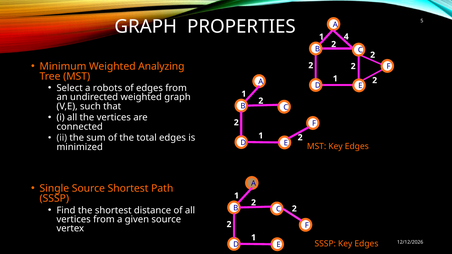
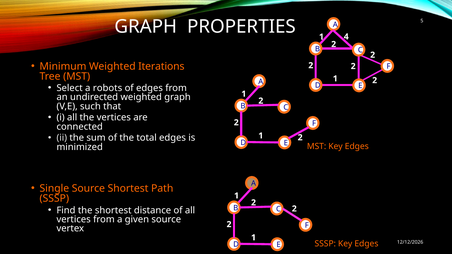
Analyzing: Analyzing -> Iterations
